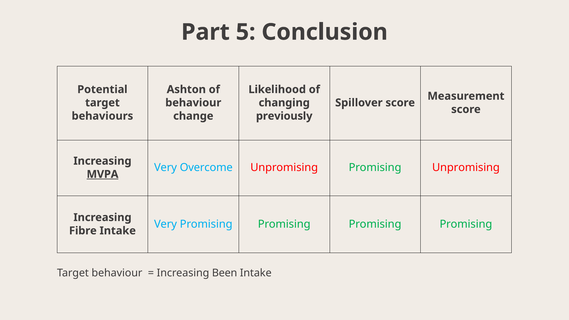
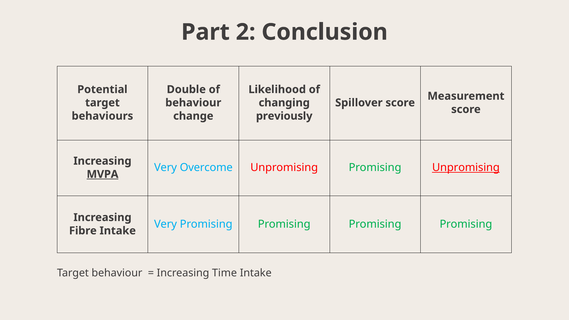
5: 5 -> 2
Ashton: Ashton -> Double
Unpromising at (466, 168) underline: none -> present
Been: Been -> Time
